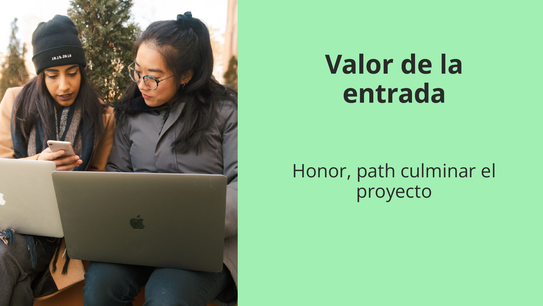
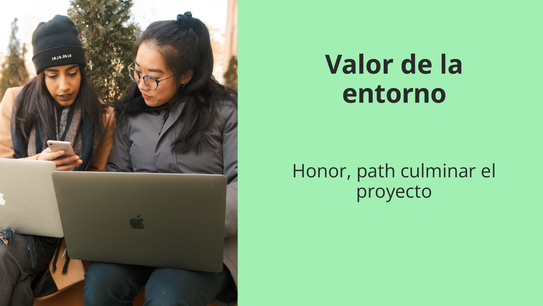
entrada: entrada -> entorno
